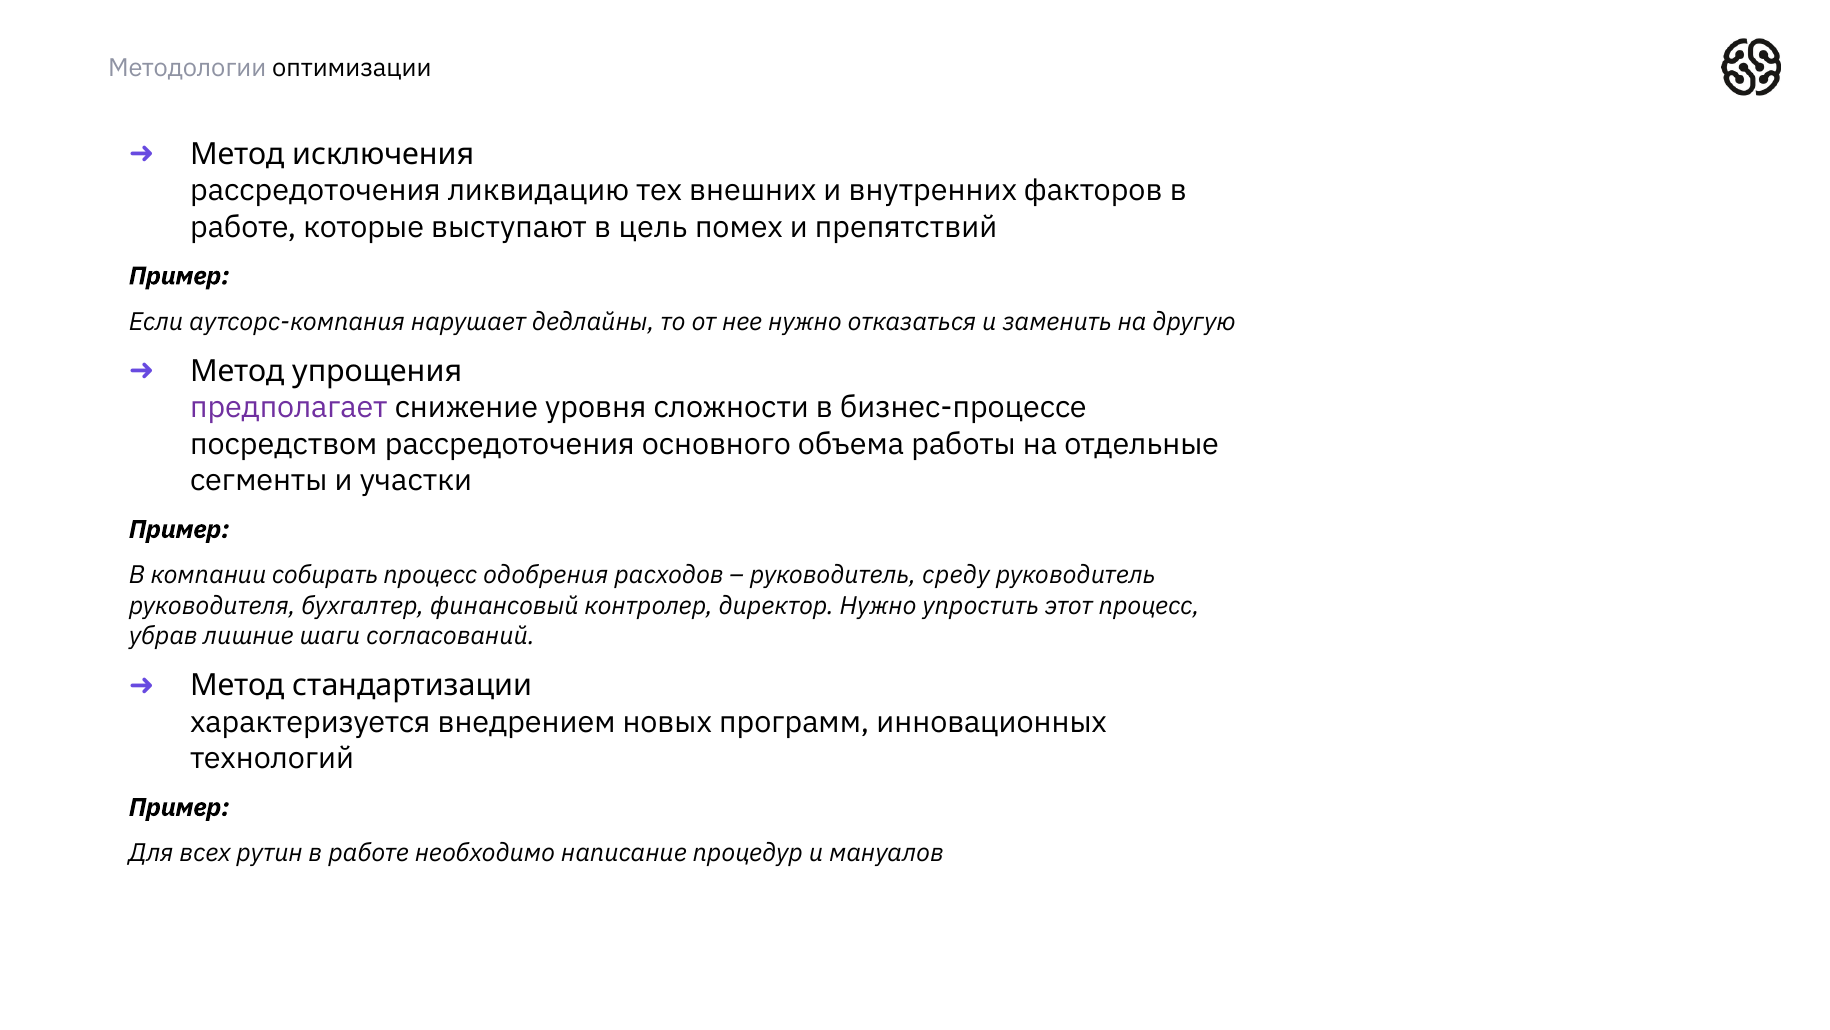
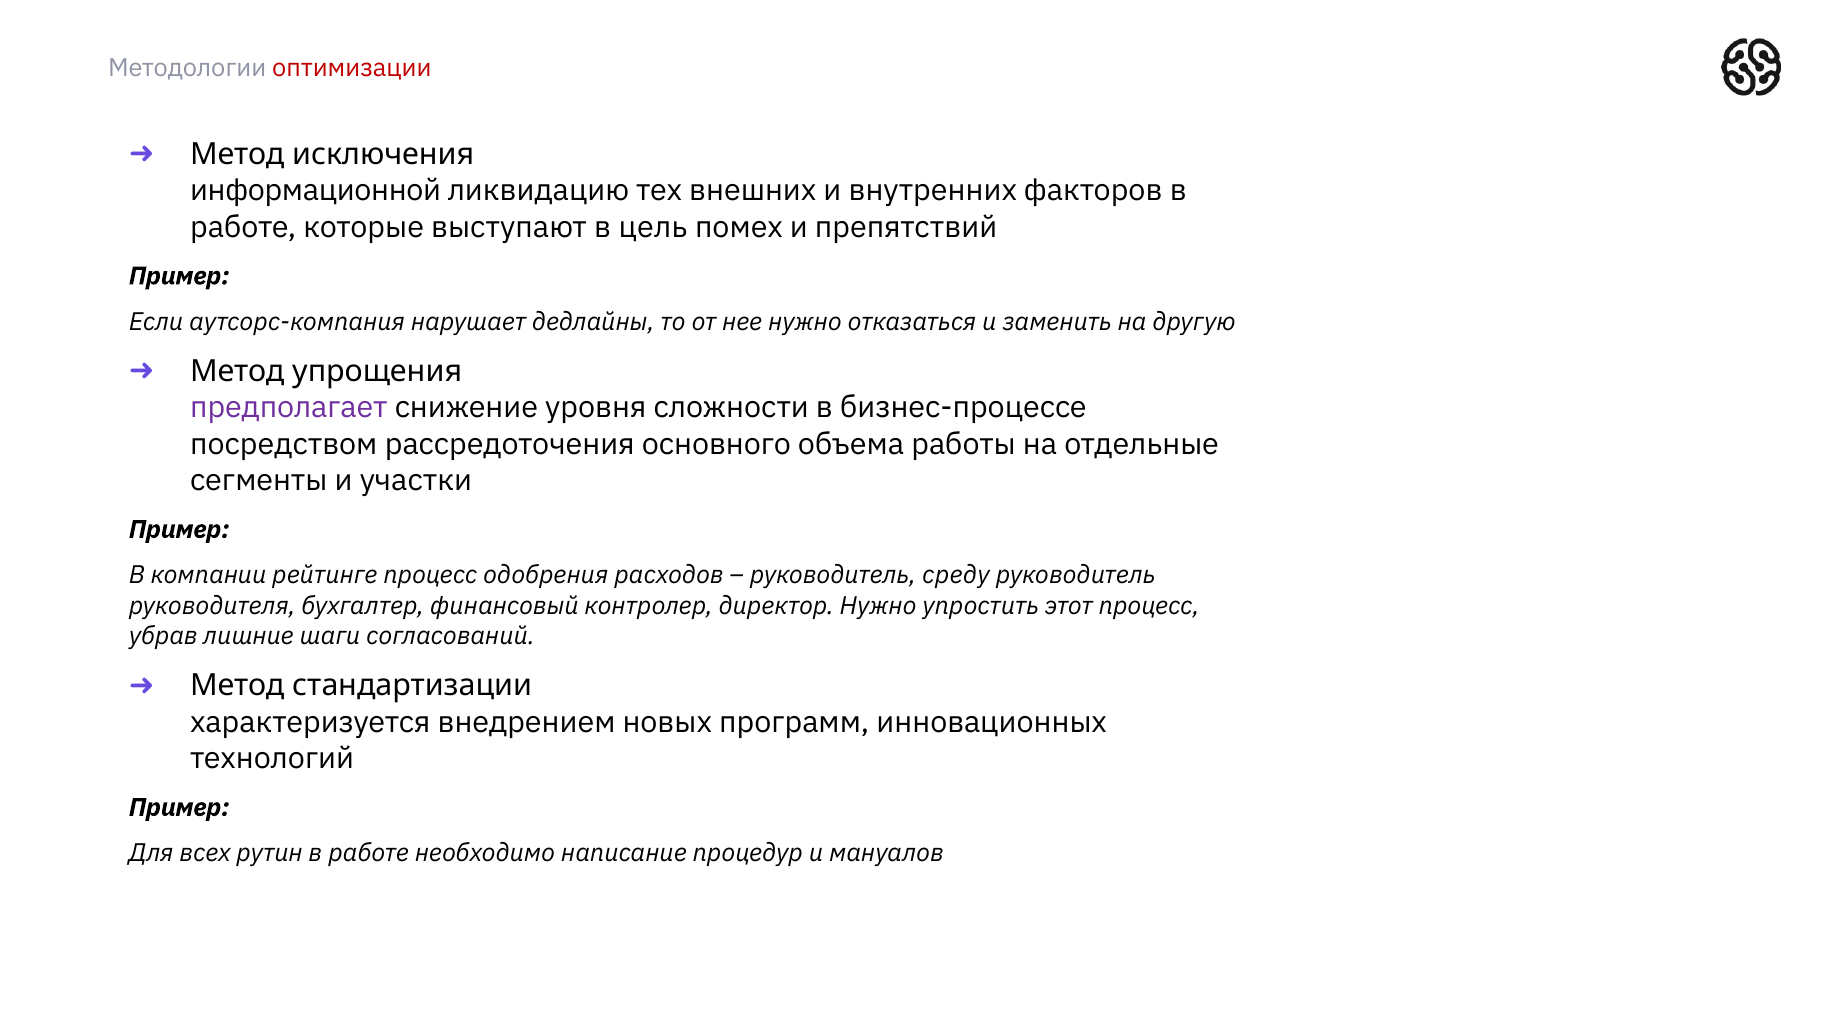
оптимизации colour: black -> red
рассредоточения at (315, 191): рассредоточения -> информационной
собирать: собирать -> рейтинге
